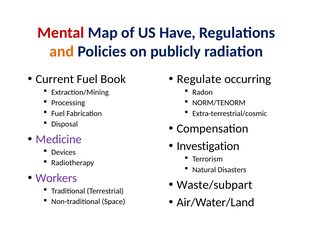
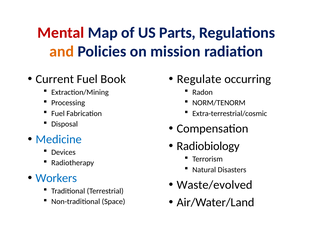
Have: Have -> Parts
publicly: publicly -> mission
Medicine colour: purple -> blue
Investigation: Investigation -> Radiobiology
Workers colour: purple -> blue
Waste/subpart: Waste/subpart -> Waste/evolved
